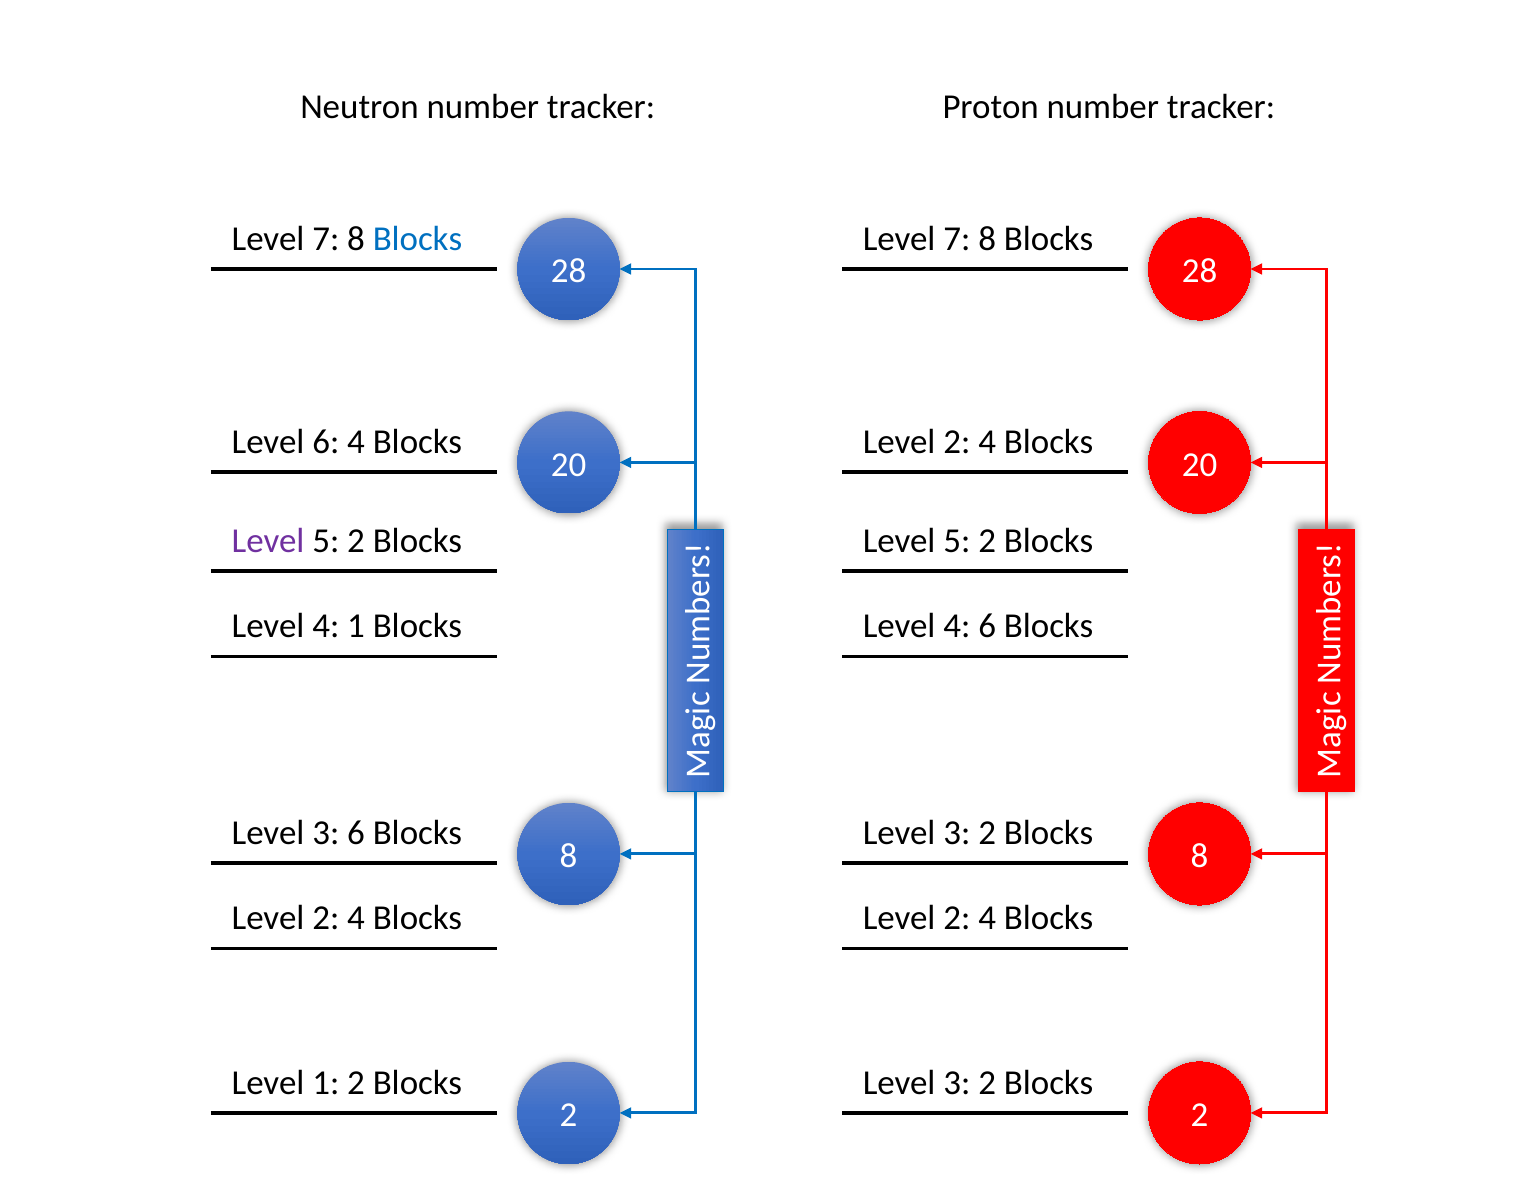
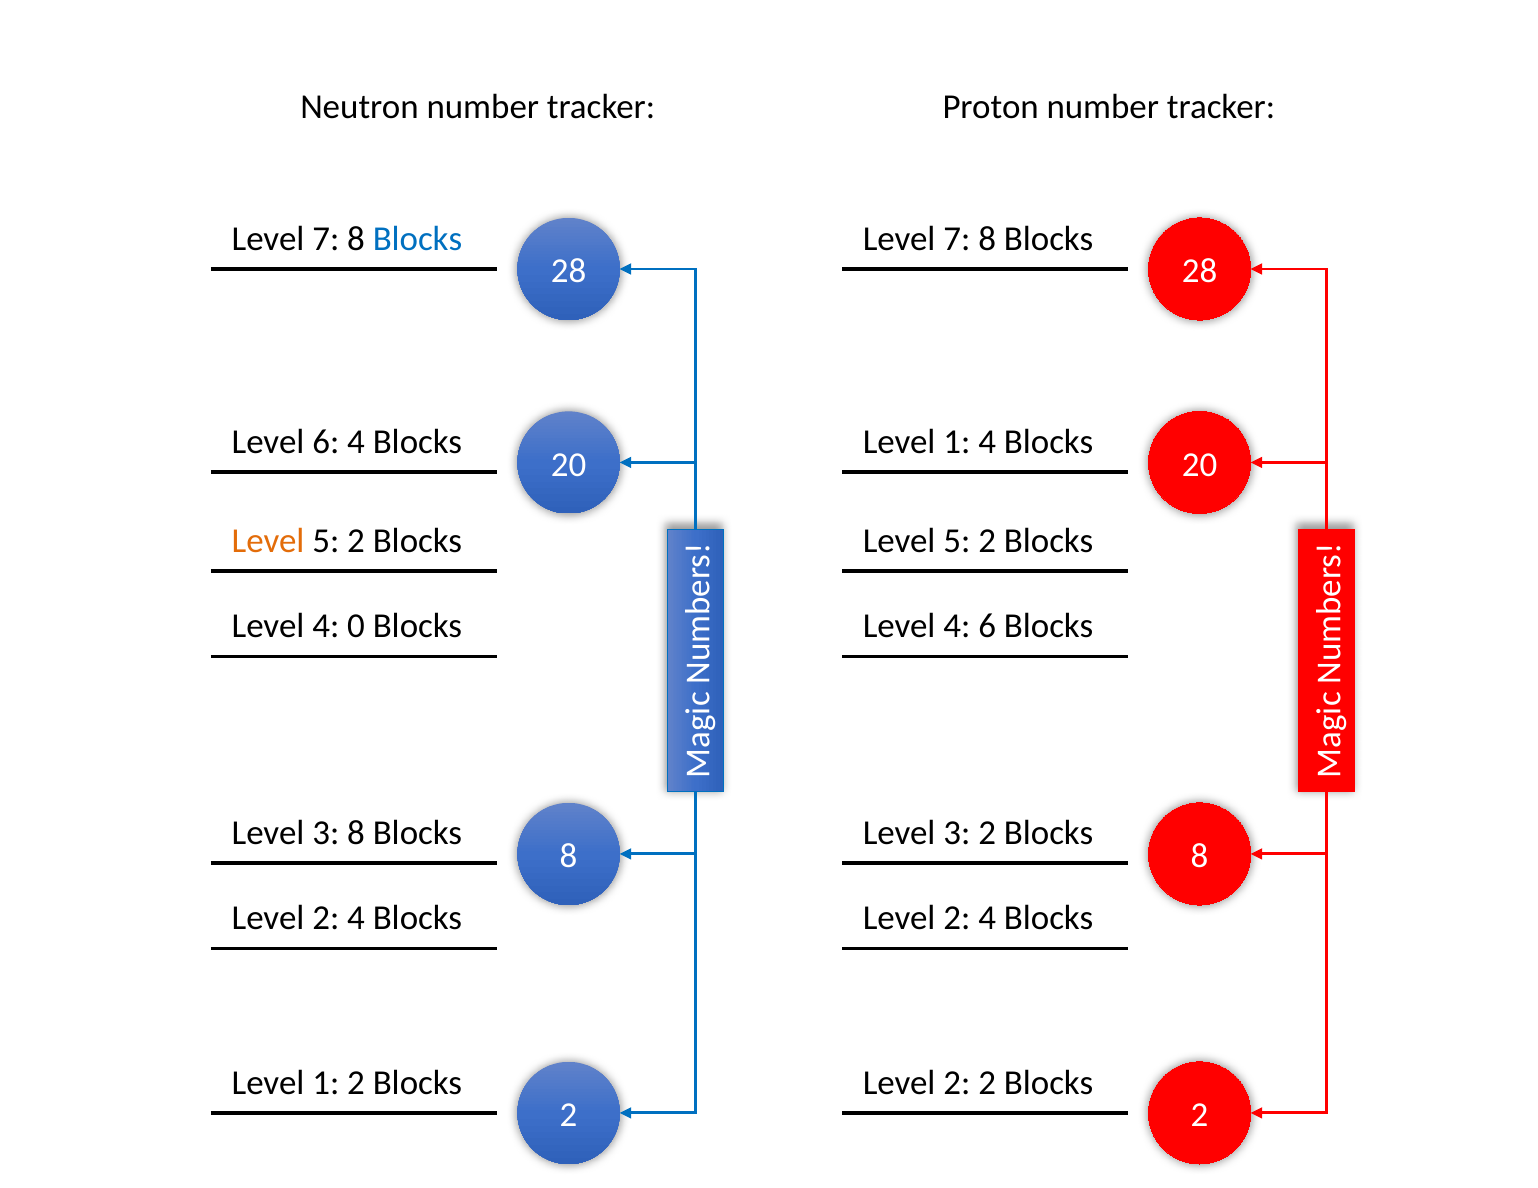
2 at (957, 442): 2 -> 1
Level at (268, 541) colour: purple -> orange
4 1: 1 -> 0
3 6: 6 -> 8
3 at (957, 1083): 3 -> 2
